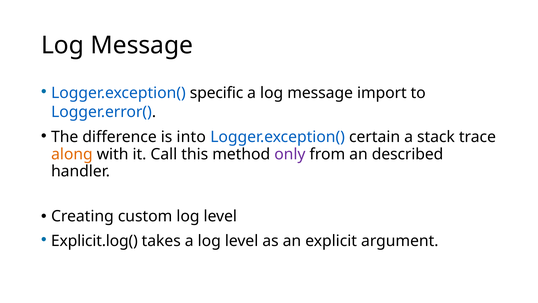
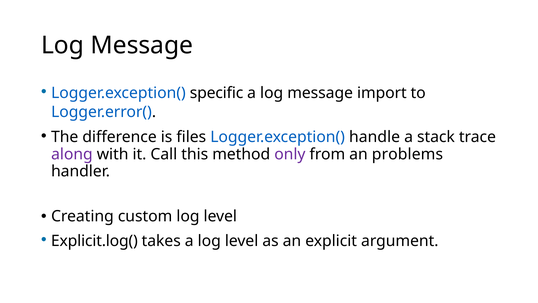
into: into -> files
certain: certain -> handle
along colour: orange -> purple
described: described -> problems
